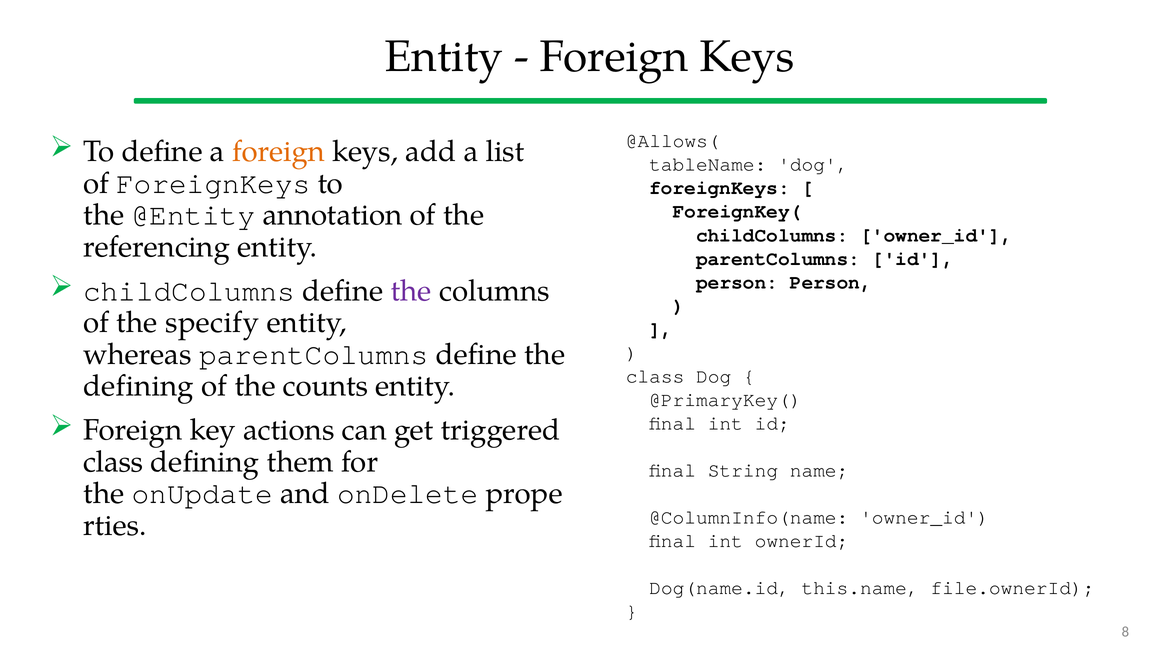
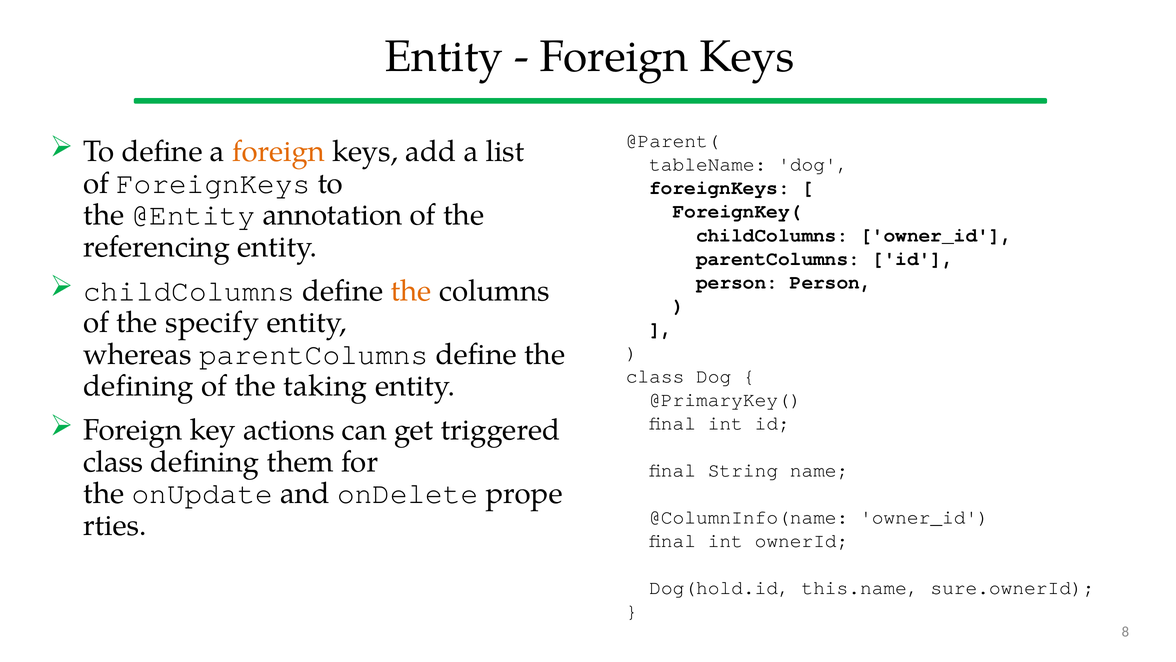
@Allows(: @Allows( -> @Parent(
the at (411, 291) colour: purple -> orange
counts: counts -> taking
Dog(name.id: Dog(name.id -> Dog(hold.id
file.ownerId: file.ownerId -> sure.ownerId
